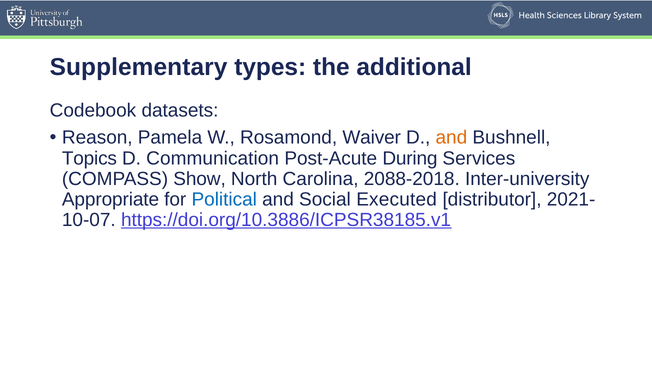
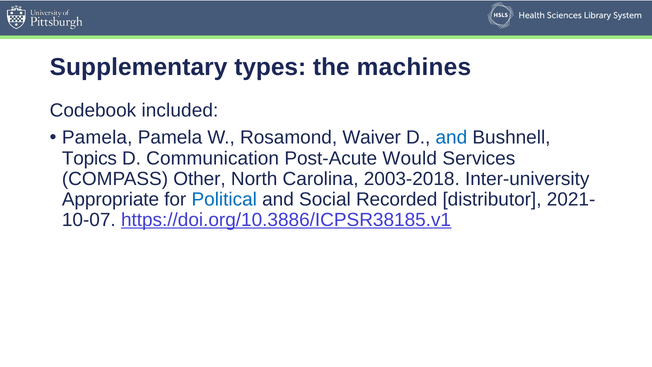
additional: additional -> machines
datasets: datasets -> included
Reason at (97, 138): Reason -> Pamela
and at (451, 138) colour: orange -> blue
During: During -> Would
Show: Show -> Other
2088-2018: 2088-2018 -> 2003-2018
Executed: Executed -> Recorded
